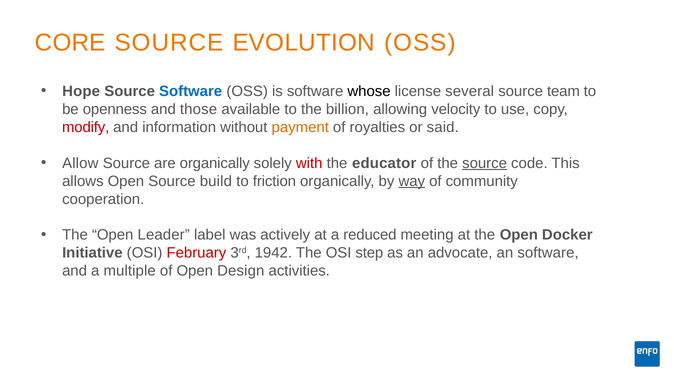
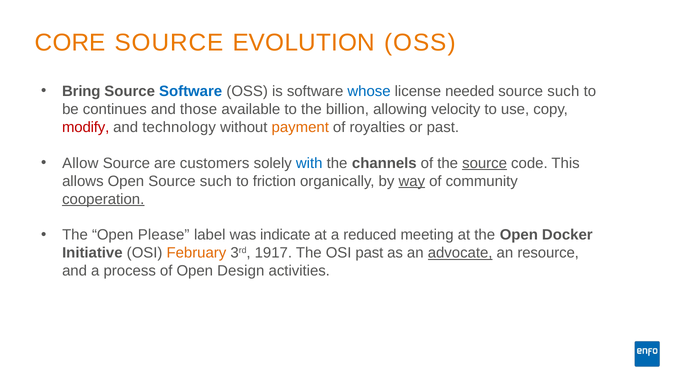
Hope: Hope -> Bring
whose colour: black -> blue
several: several -> needed
team at (563, 91): team -> such
openness: openness -> continues
information: information -> technology
or said: said -> past
are organically: organically -> customers
with colour: red -> blue
educator: educator -> channels
Open Source build: build -> such
cooperation underline: none -> present
Leader: Leader -> Please
actively: actively -> indicate
February colour: red -> orange
1942: 1942 -> 1917
OSI step: step -> past
advocate underline: none -> present
an software: software -> resource
multiple: multiple -> process
